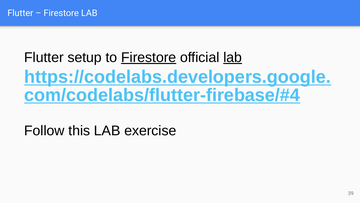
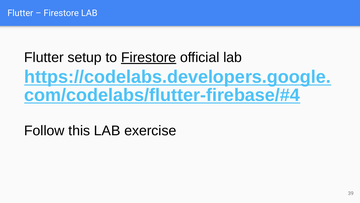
lab at (233, 57) underline: present -> none
